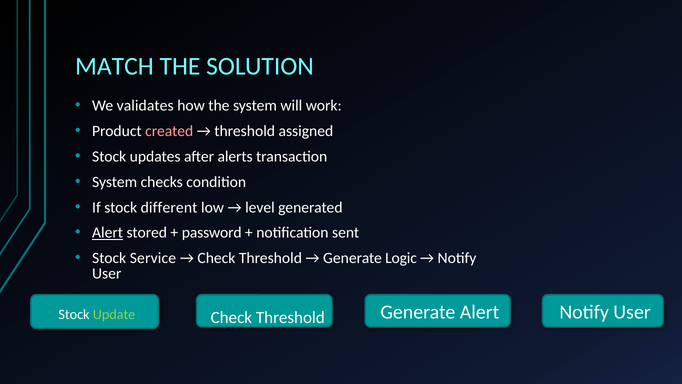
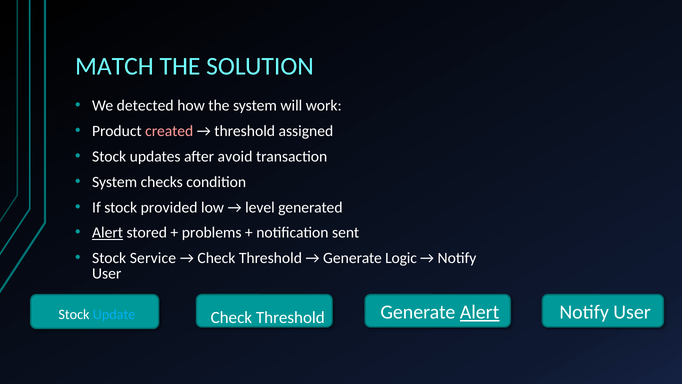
validates: validates -> detected
alerts: alerts -> avoid
different: different -> provided
password: password -> problems
Update colour: light green -> light blue
Alert at (480, 312) underline: none -> present
